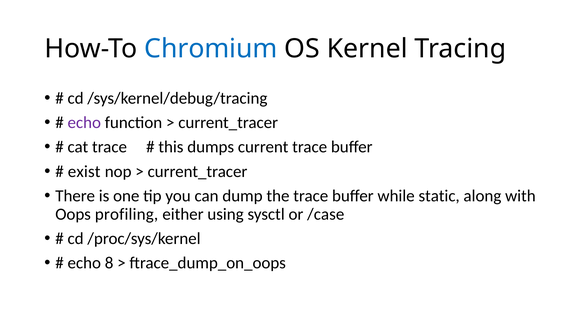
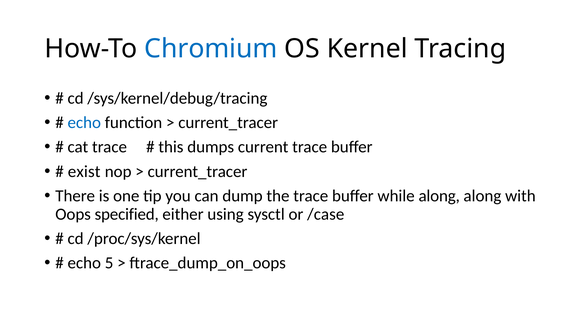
echo at (84, 123) colour: purple -> blue
while static: static -> along
profiling: profiling -> specified
8: 8 -> 5
